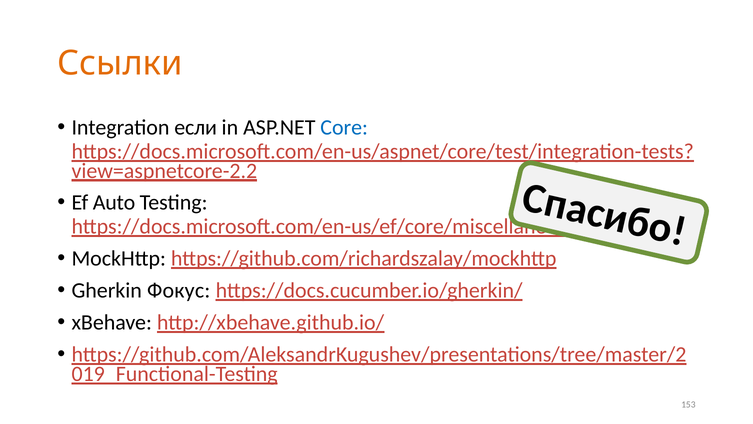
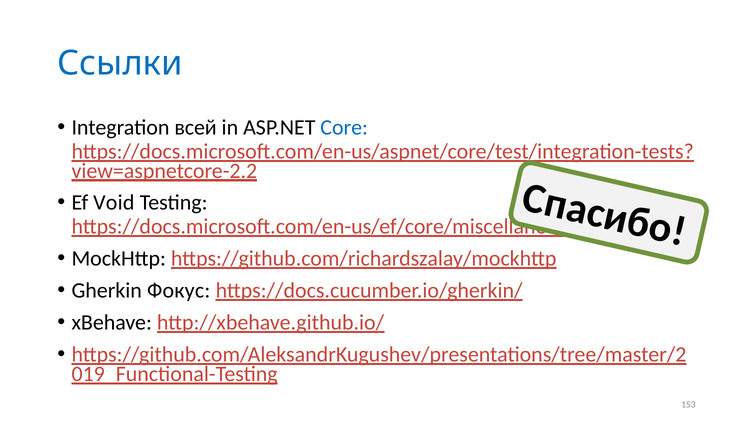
Ссылки colour: orange -> blue
если: если -> всей
Auto: Auto -> Void
